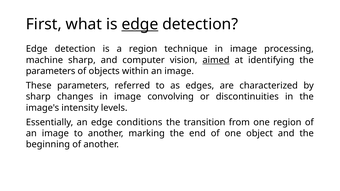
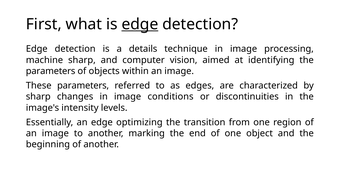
a region: region -> details
aimed underline: present -> none
convolving: convolving -> conditions
conditions: conditions -> optimizing
